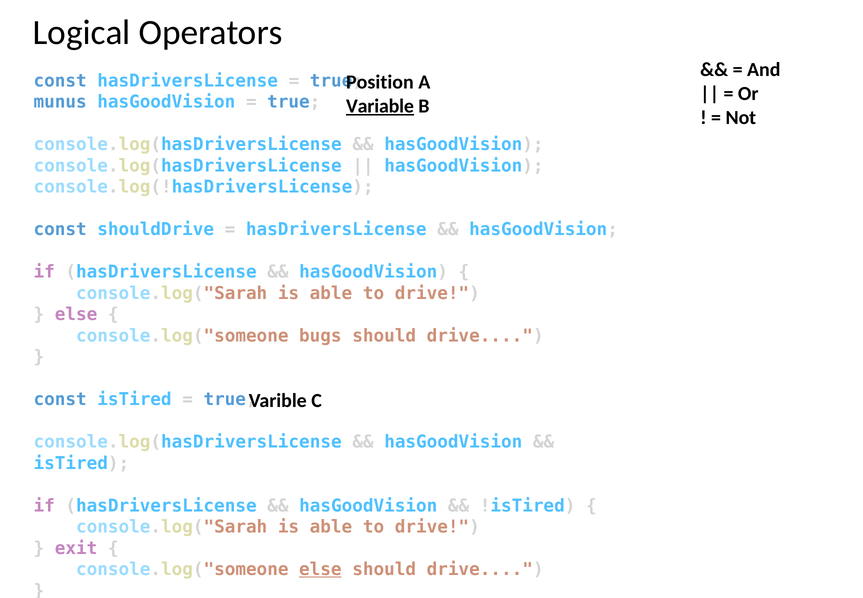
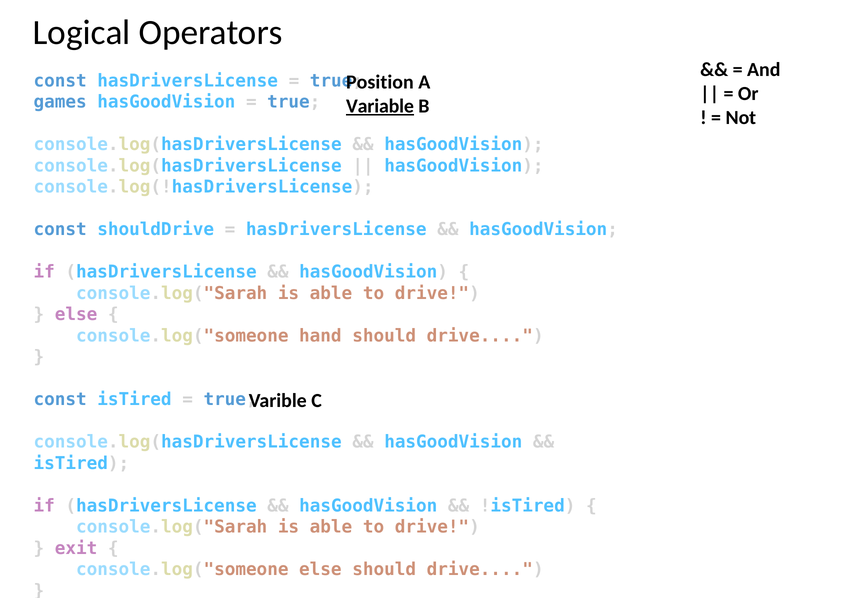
munus: munus -> games
bugs: bugs -> hand
else at (320, 569) underline: present -> none
